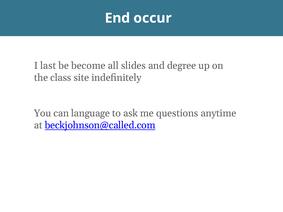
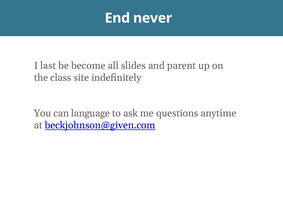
occur: occur -> never
degree: degree -> parent
beckjohnson@called.com: beckjohnson@called.com -> beckjohnson@given.com
